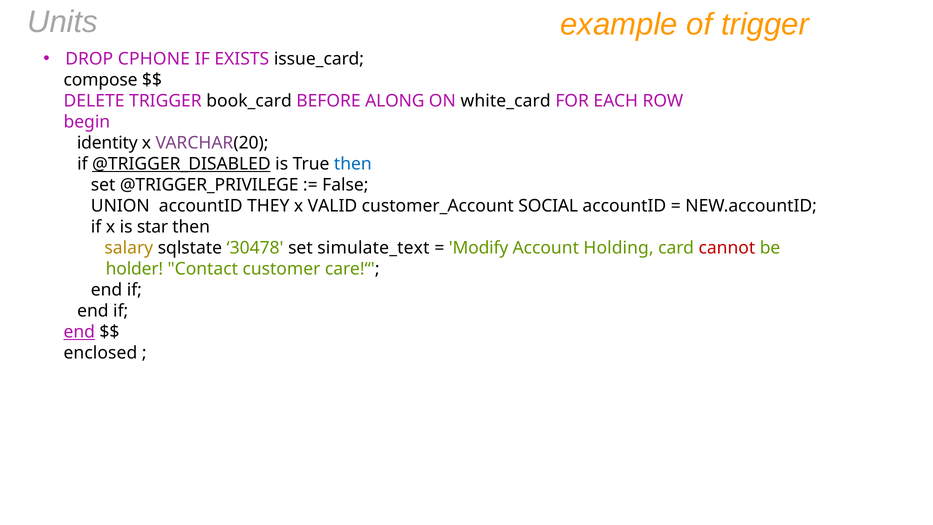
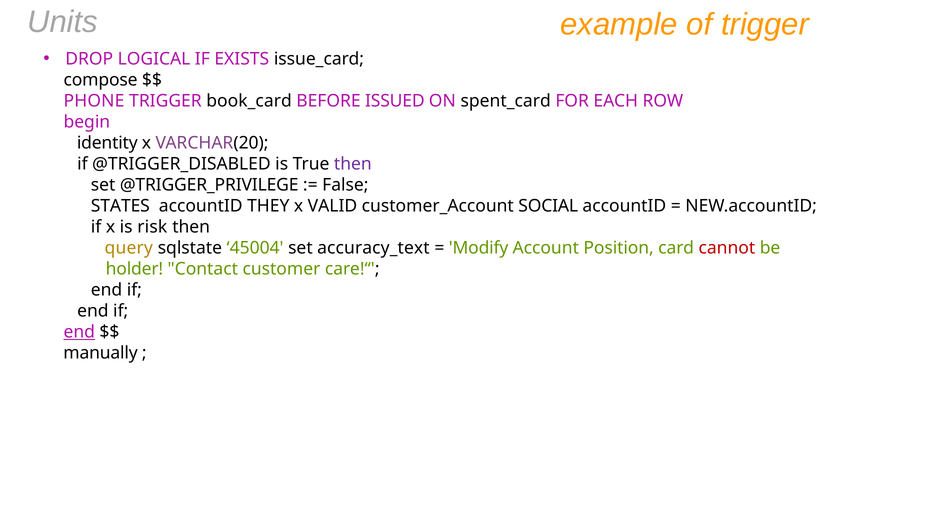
CPHONE: CPHONE -> LOGICAL
DELETE: DELETE -> PHONE
ALONG: ALONG -> ISSUED
white_card: white_card -> spent_card
@TRIGGER_DISABLED underline: present -> none
then at (353, 164) colour: blue -> purple
UNION: UNION -> STATES
star: star -> risk
salary: salary -> query
30478: 30478 -> 45004
simulate_text: simulate_text -> accuracy_text
Holding: Holding -> Position
enclosed: enclosed -> manually
